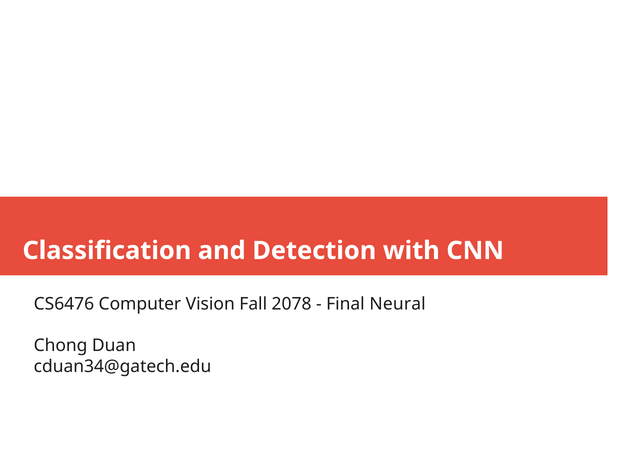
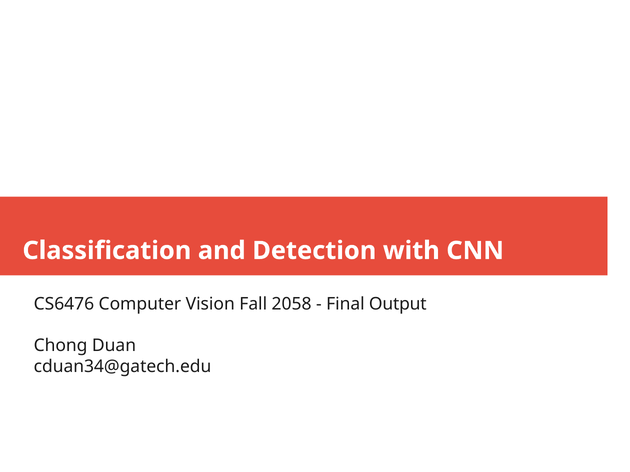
2078: 2078 -> 2058
Neural: Neural -> Output
